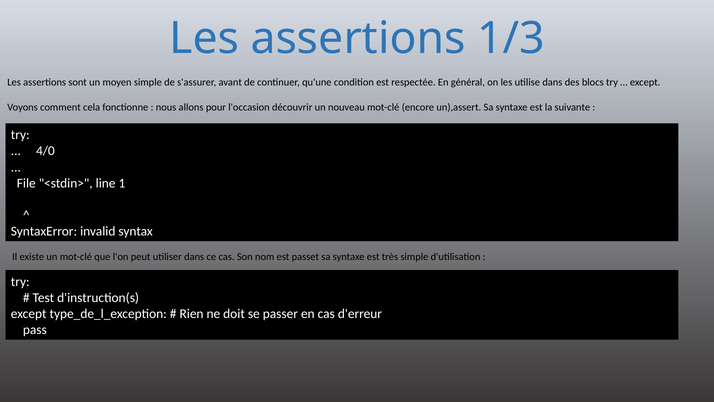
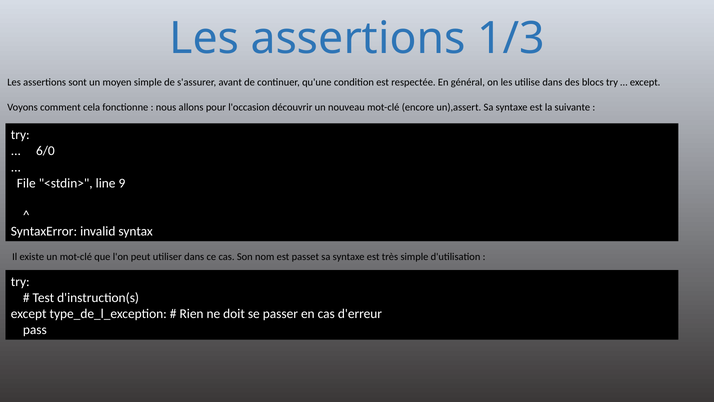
4/0: 4/0 -> 6/0
1: 1 -> 9
